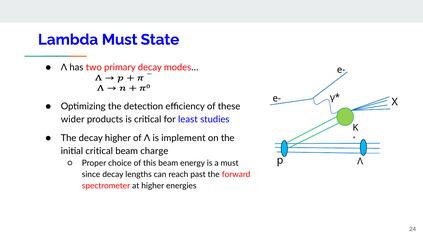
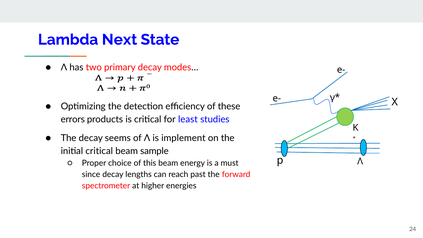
Lambda Must: Must -> Next
wider: wider -> errors
decay higher: higher -> seems
charge: charge -> sample
